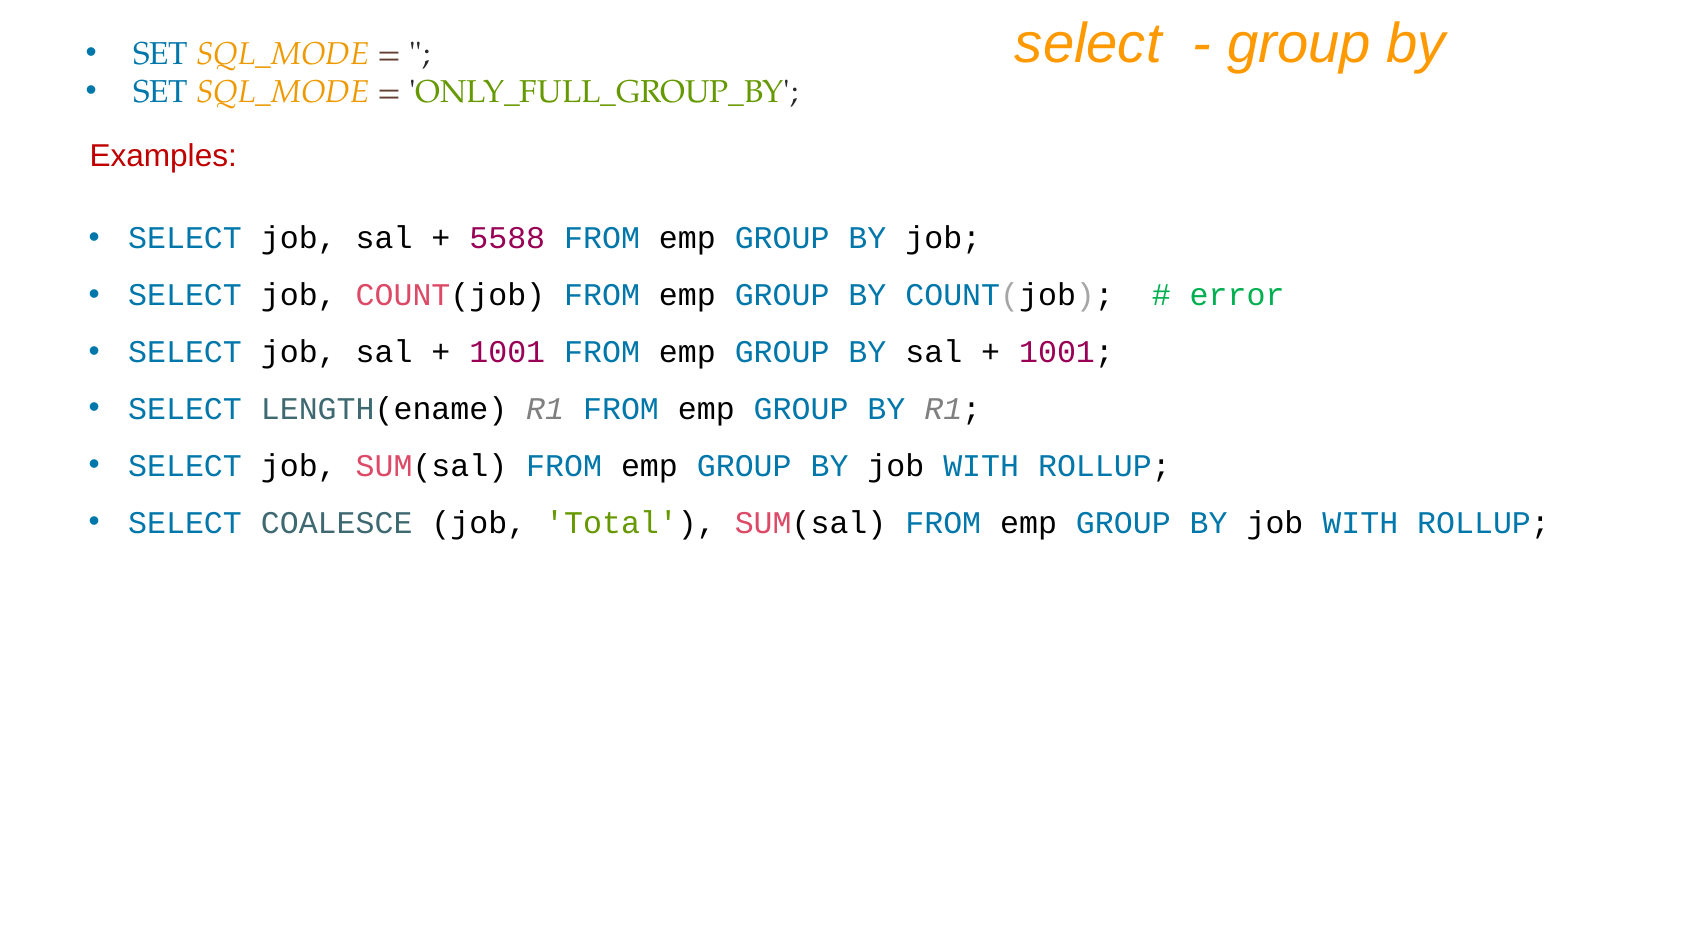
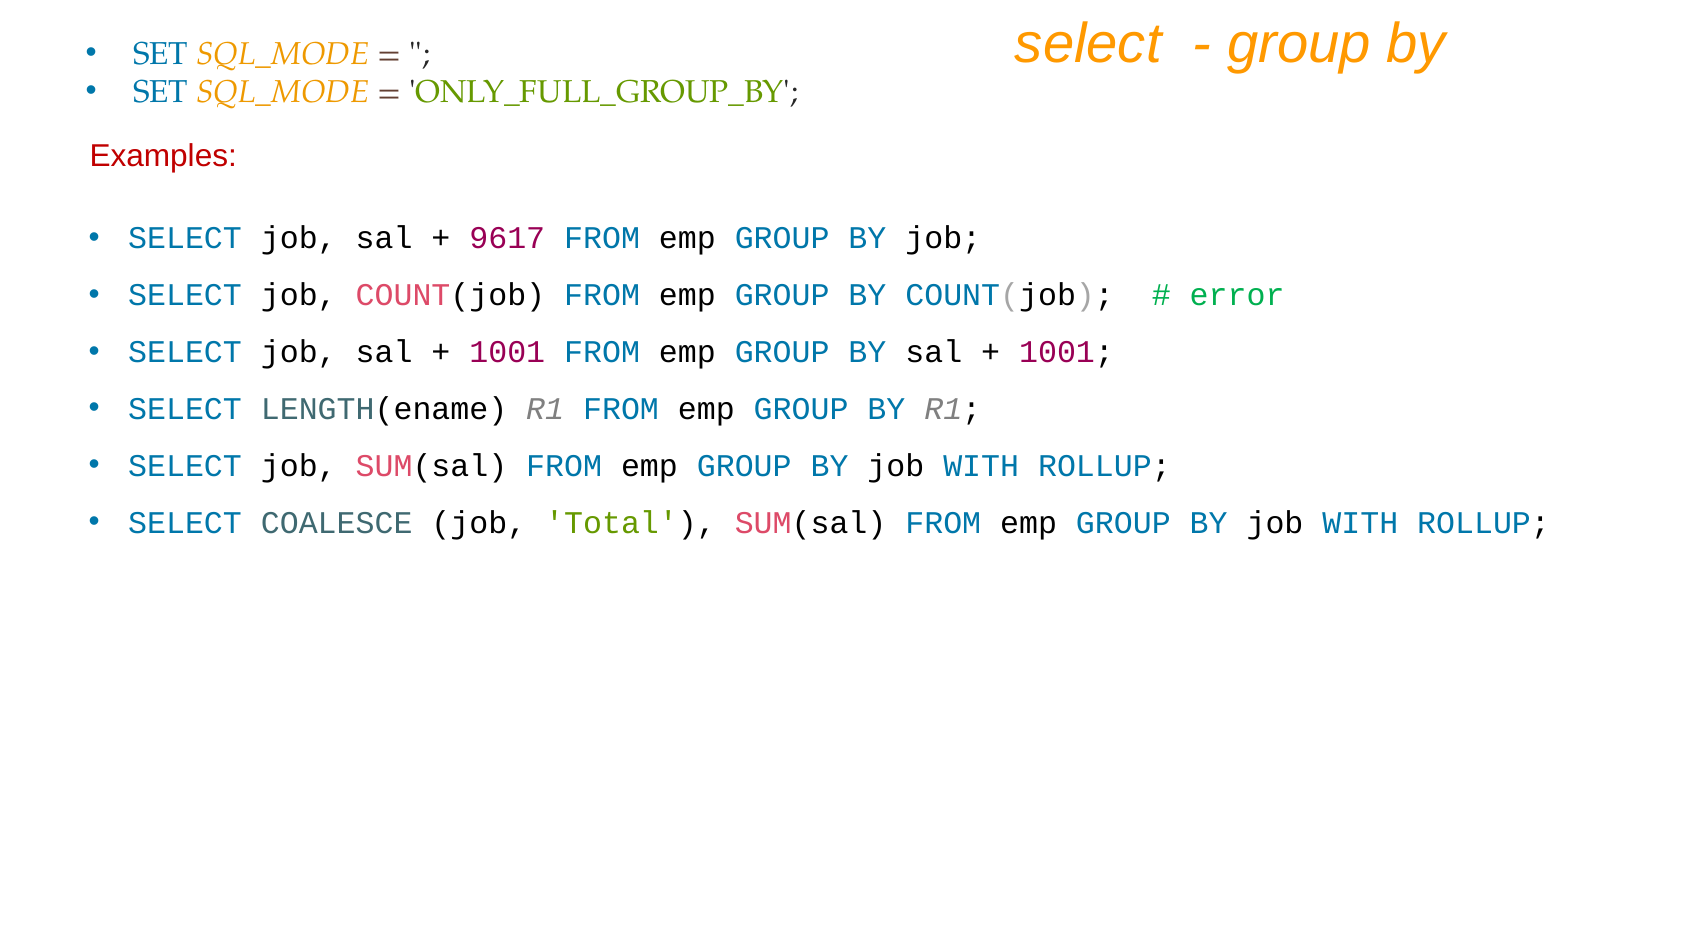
5588: 5588 -> 9617
